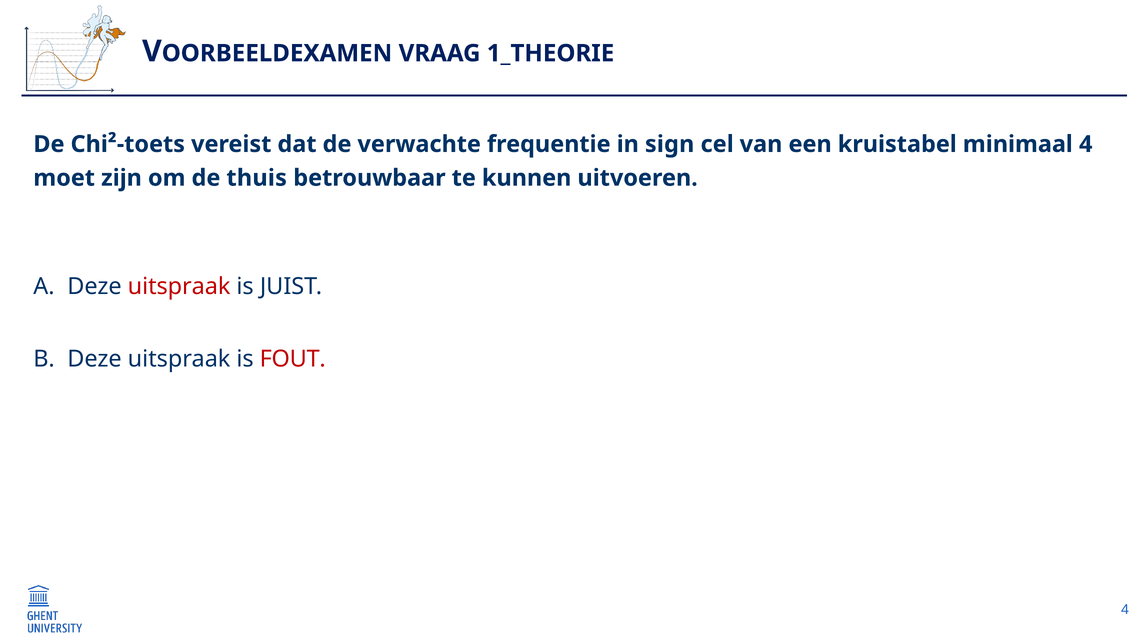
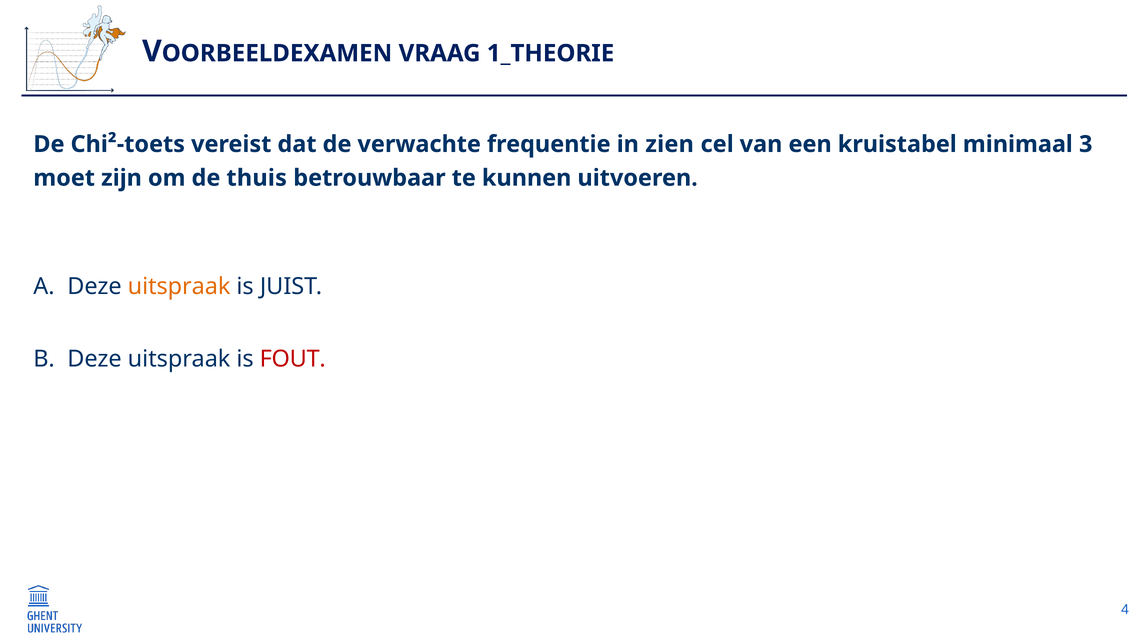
sign: sign -> zien
minimaal 4: 4 -> 3
uitspraak at (179, 287) colour: red -> orange
